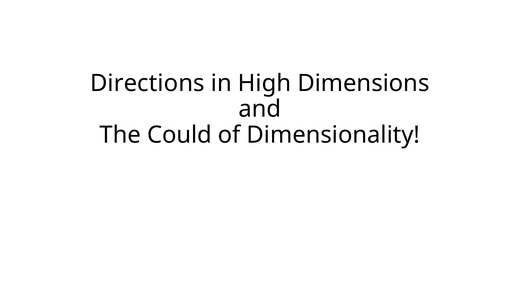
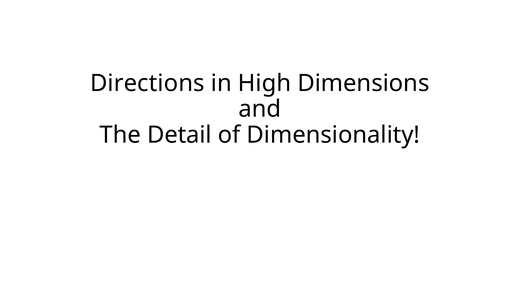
Could: Could -> Detail
